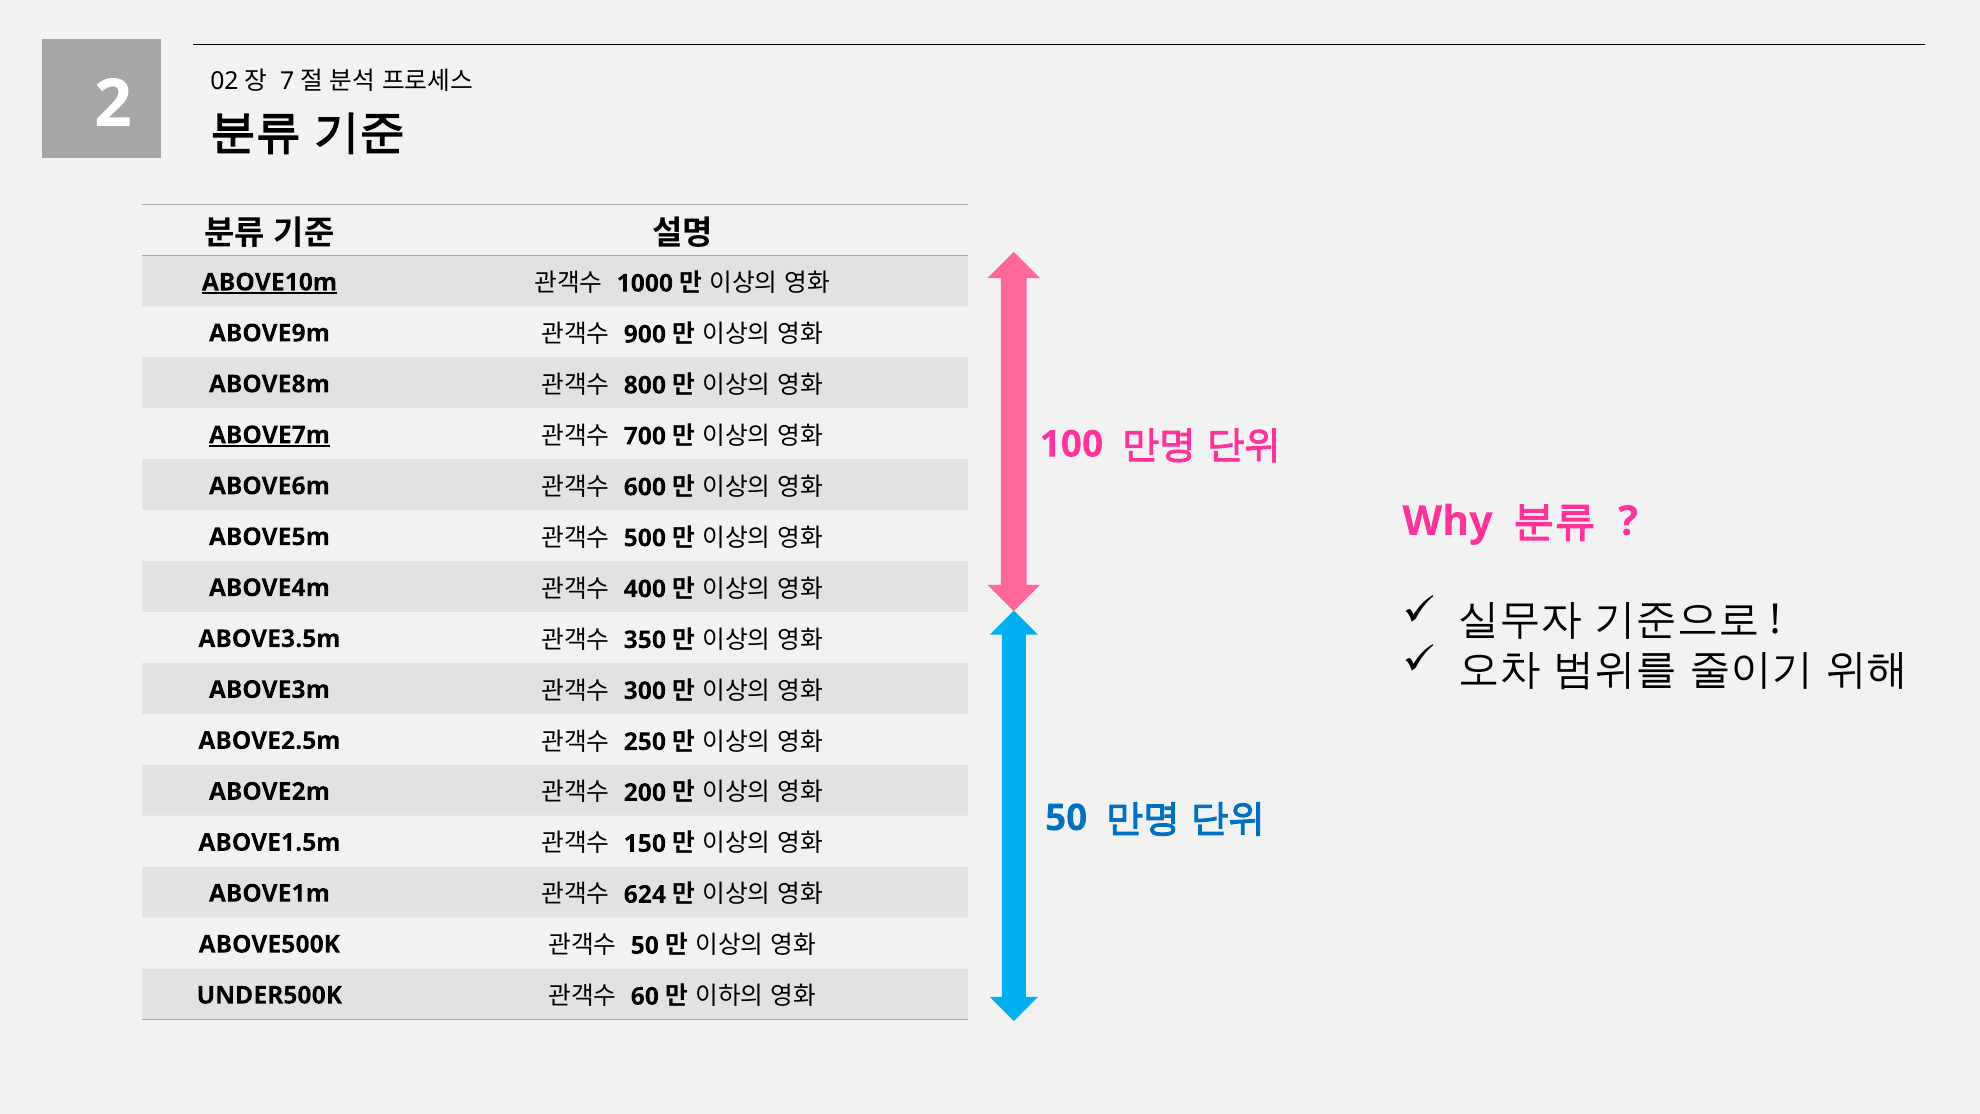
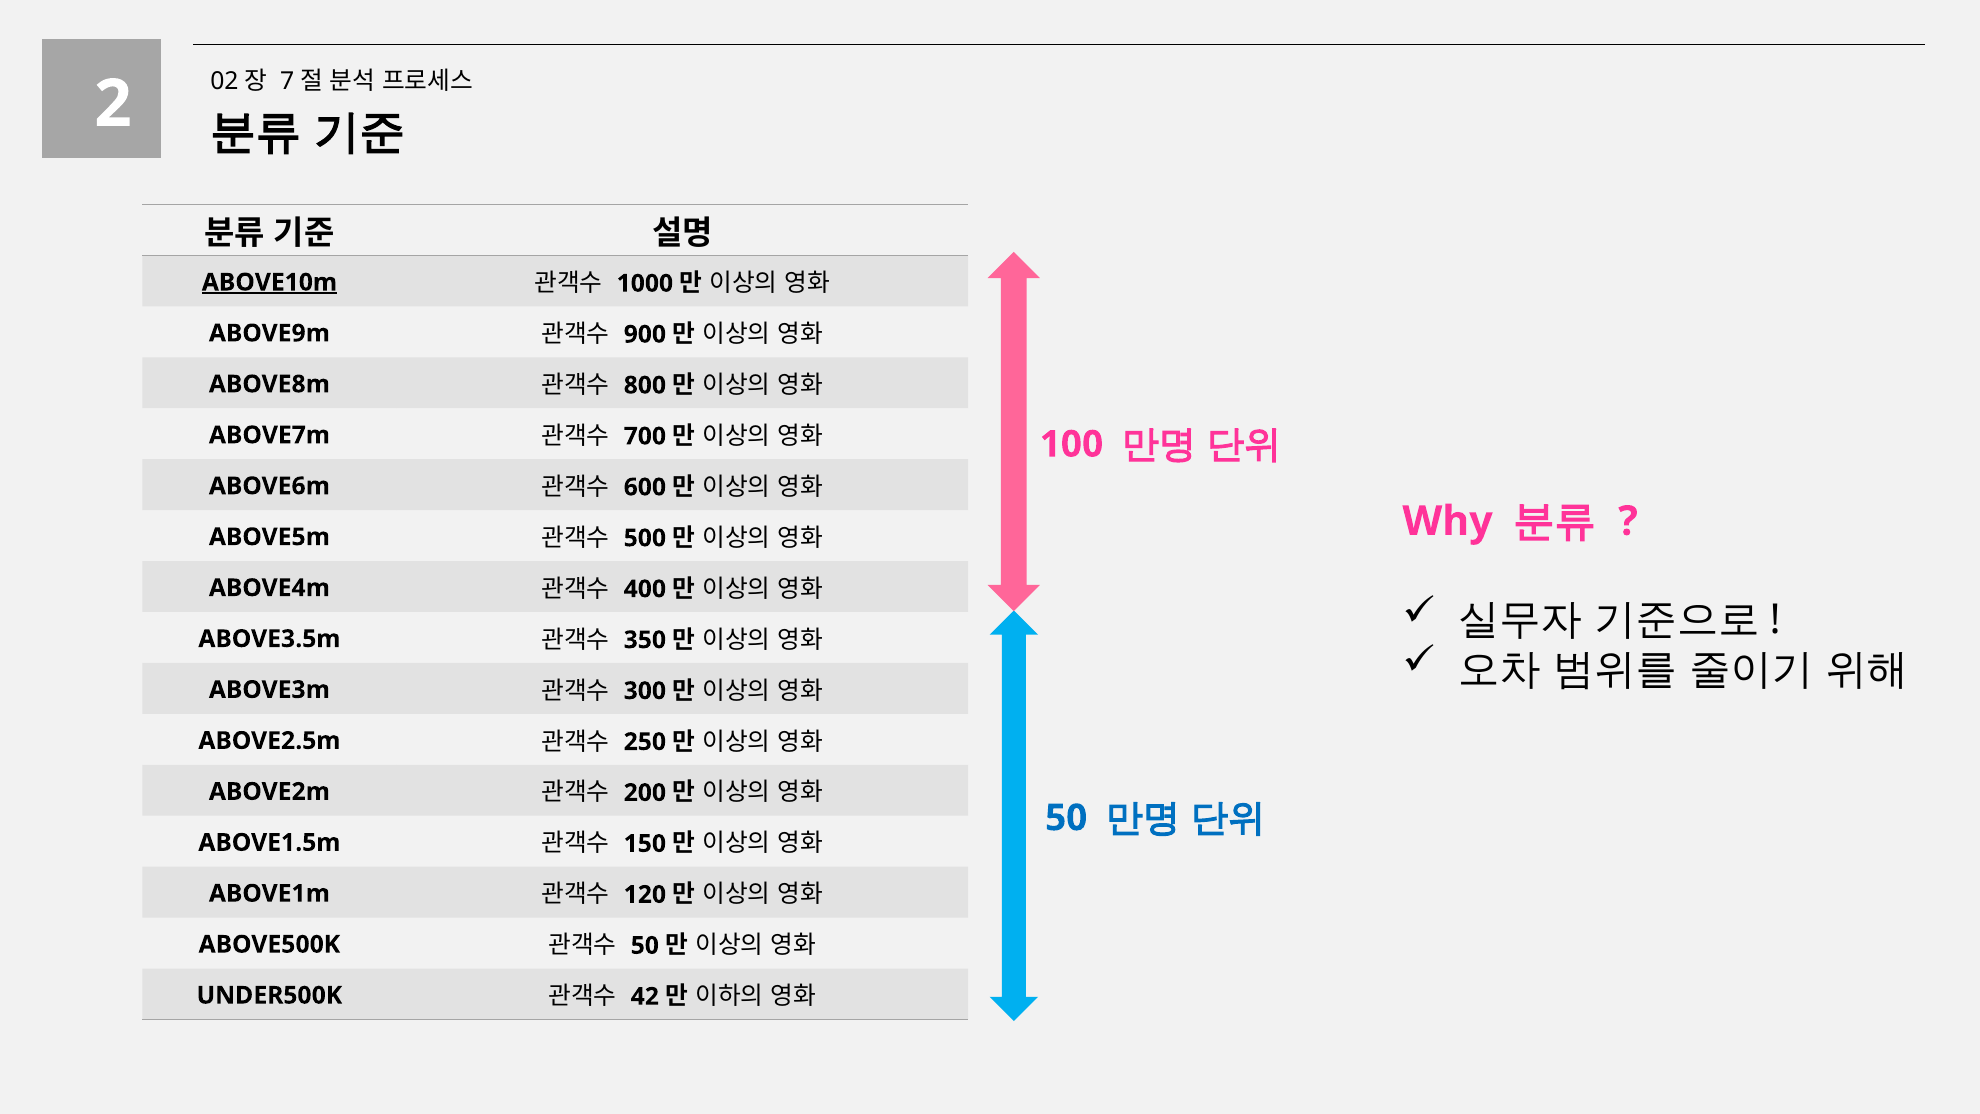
ABOVE7m underline: present -> none
624: 624 -> 120
60: 60 -> 42
